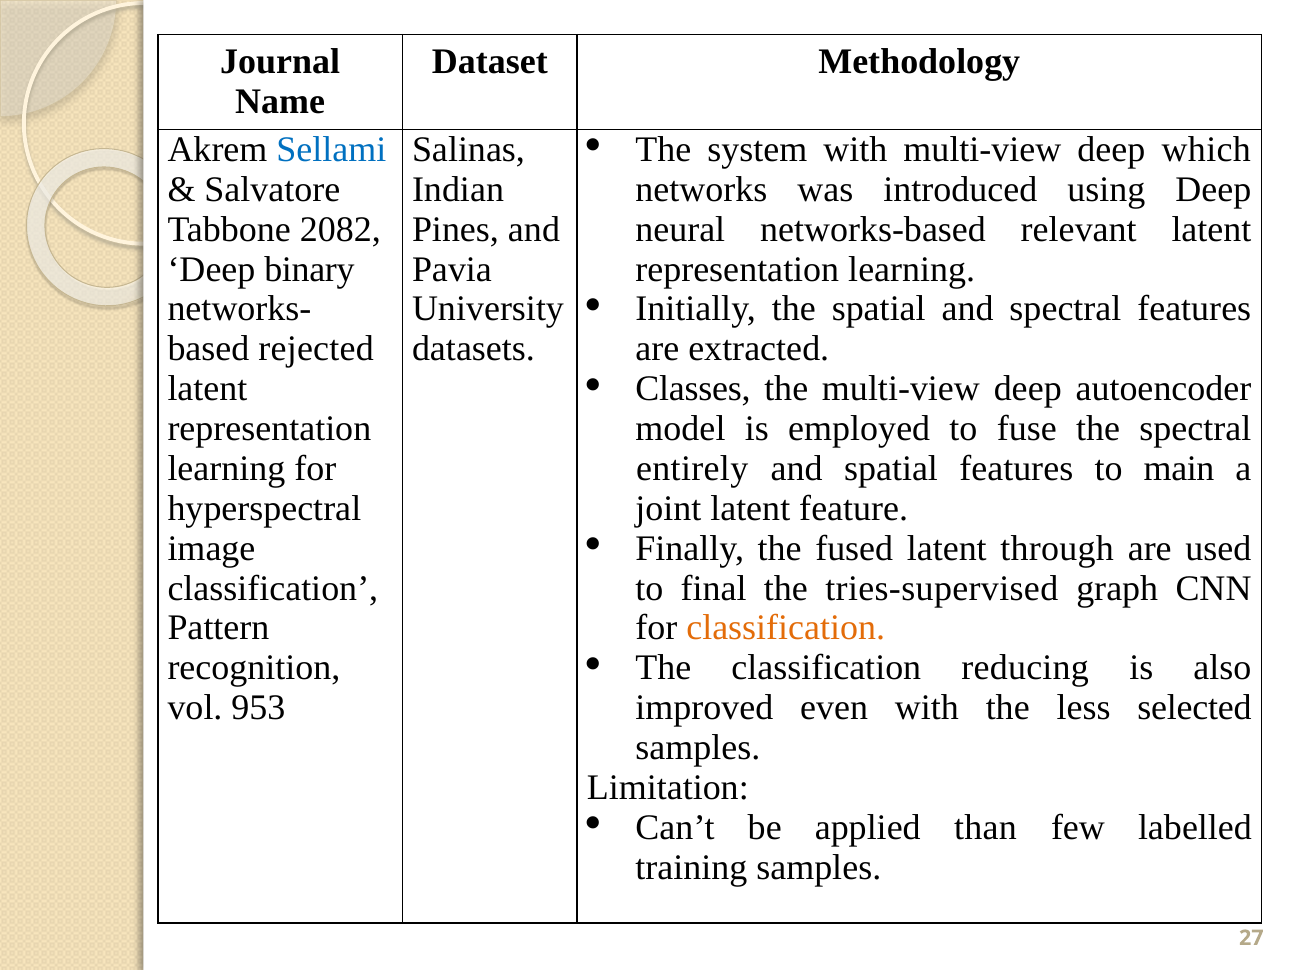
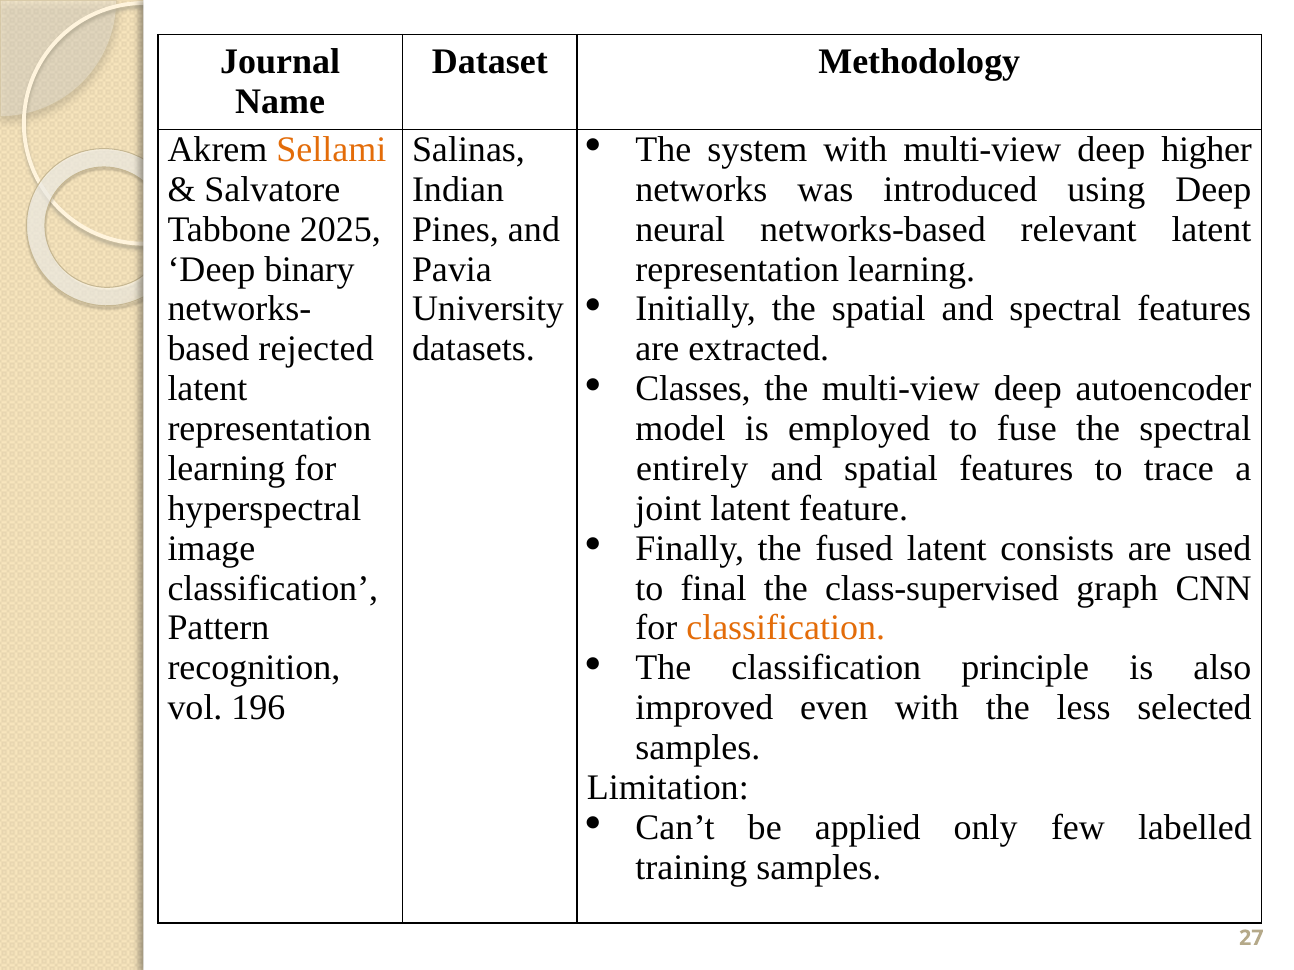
which: which -> higher
Sellami colour: blue -> orange
2082: 2082 -> 2025
main: main -> trace
through: through -> consists
tries-supervised: tries-supervised -> class-supervised
reducing: reducing -> principle
953: 953 -> 196
than: than -> only
